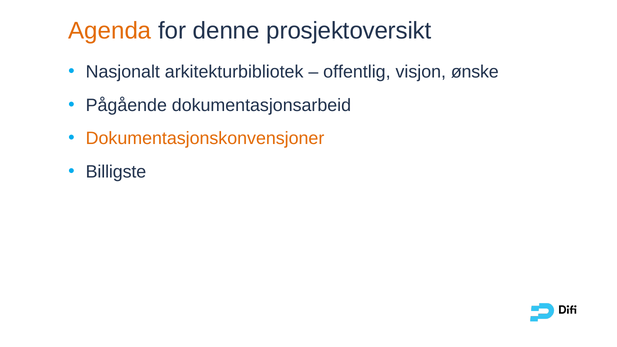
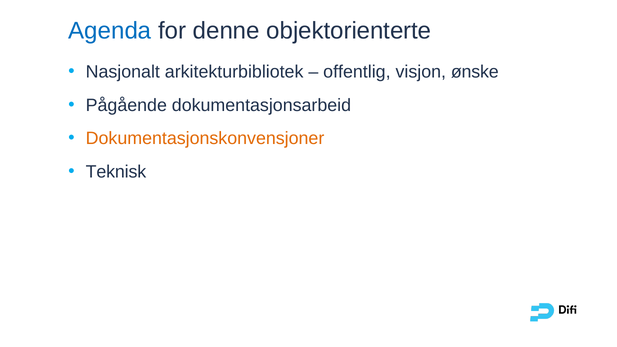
Agenda colour: orange -> blue
prosjektoversikt: prosjektoversikt -> objektorienterte
Billigste: Billigste -> Teknisk
